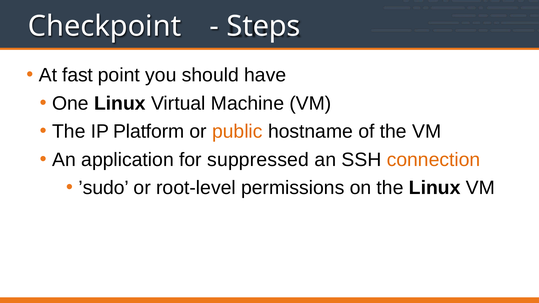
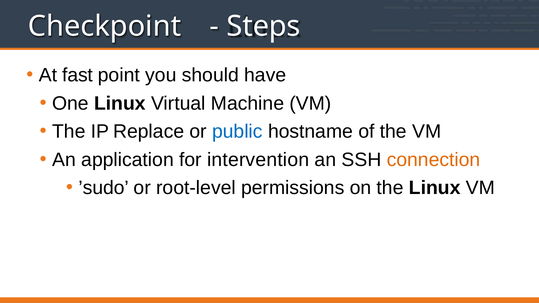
Platform: Platform -> Replace
public colour: orange -> blue
suppressed: suppressed -> intervention
